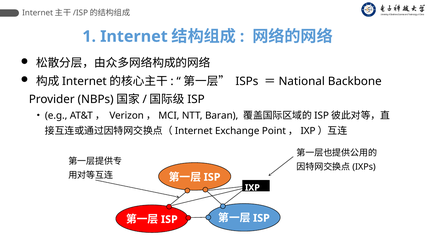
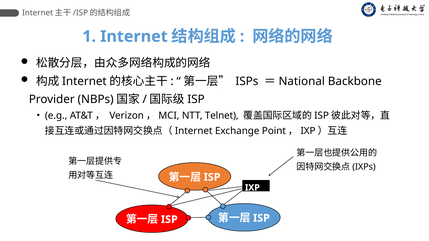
Baran: Baran -> Telnet
